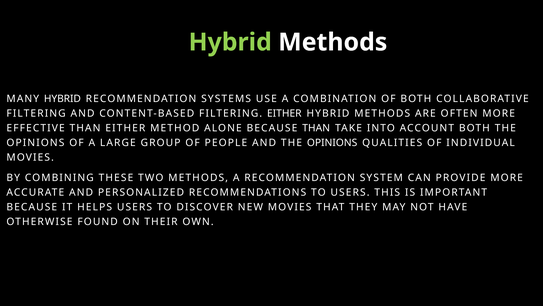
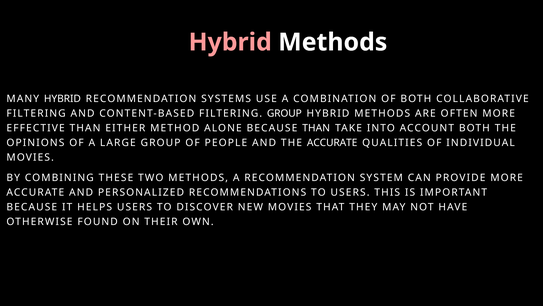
Hybrid at (230, 42) colour: light green -> pink
FILTERING EITHER: EITHER -> GROUP
AND THE OPINIONS: OPINIONS -> ACCURATE
